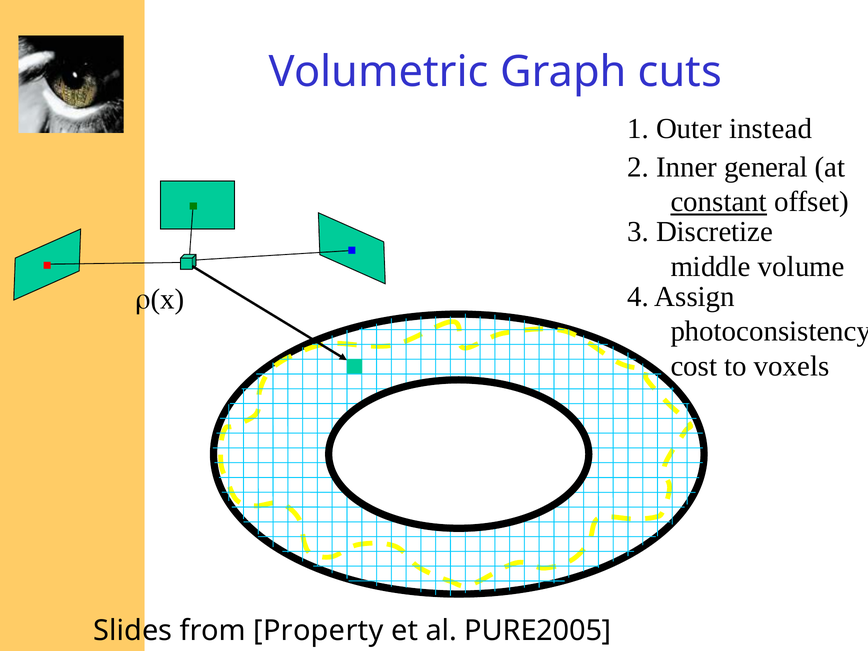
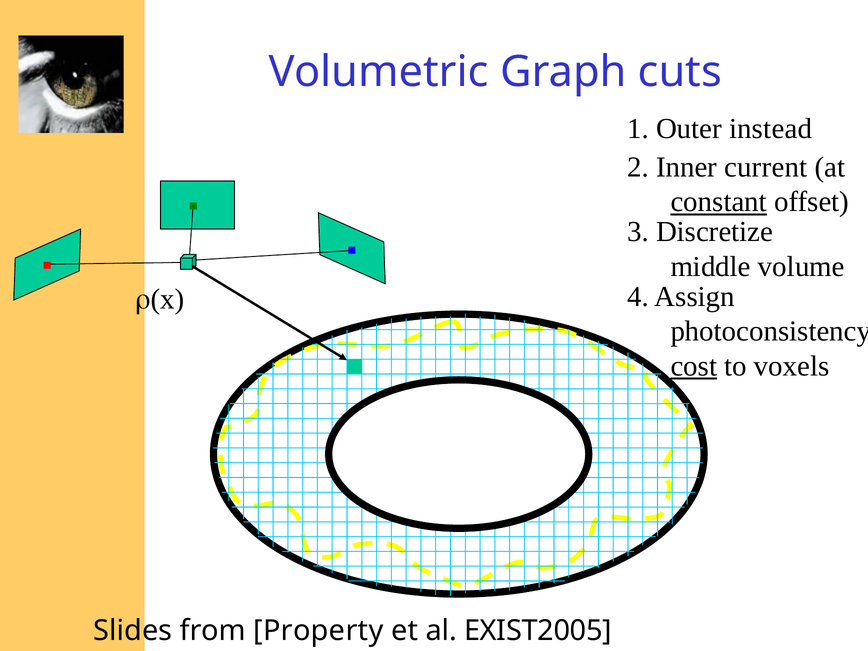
general: general -> current
cost underline: none -> present
PURE2005: PURE2005 -> EXIST2005
